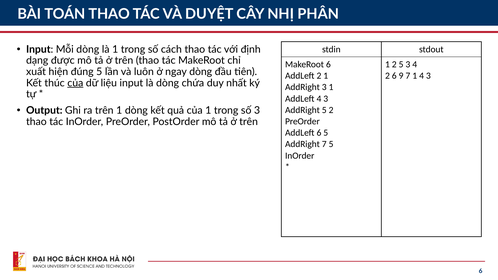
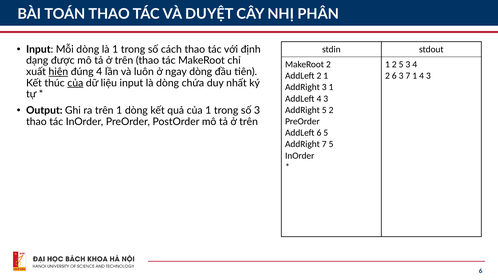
MakeRoot 6: 6 -> 2
hiện underline: none -> present
đúng 5: 5 -> 4
6 9: 9 -> 3
